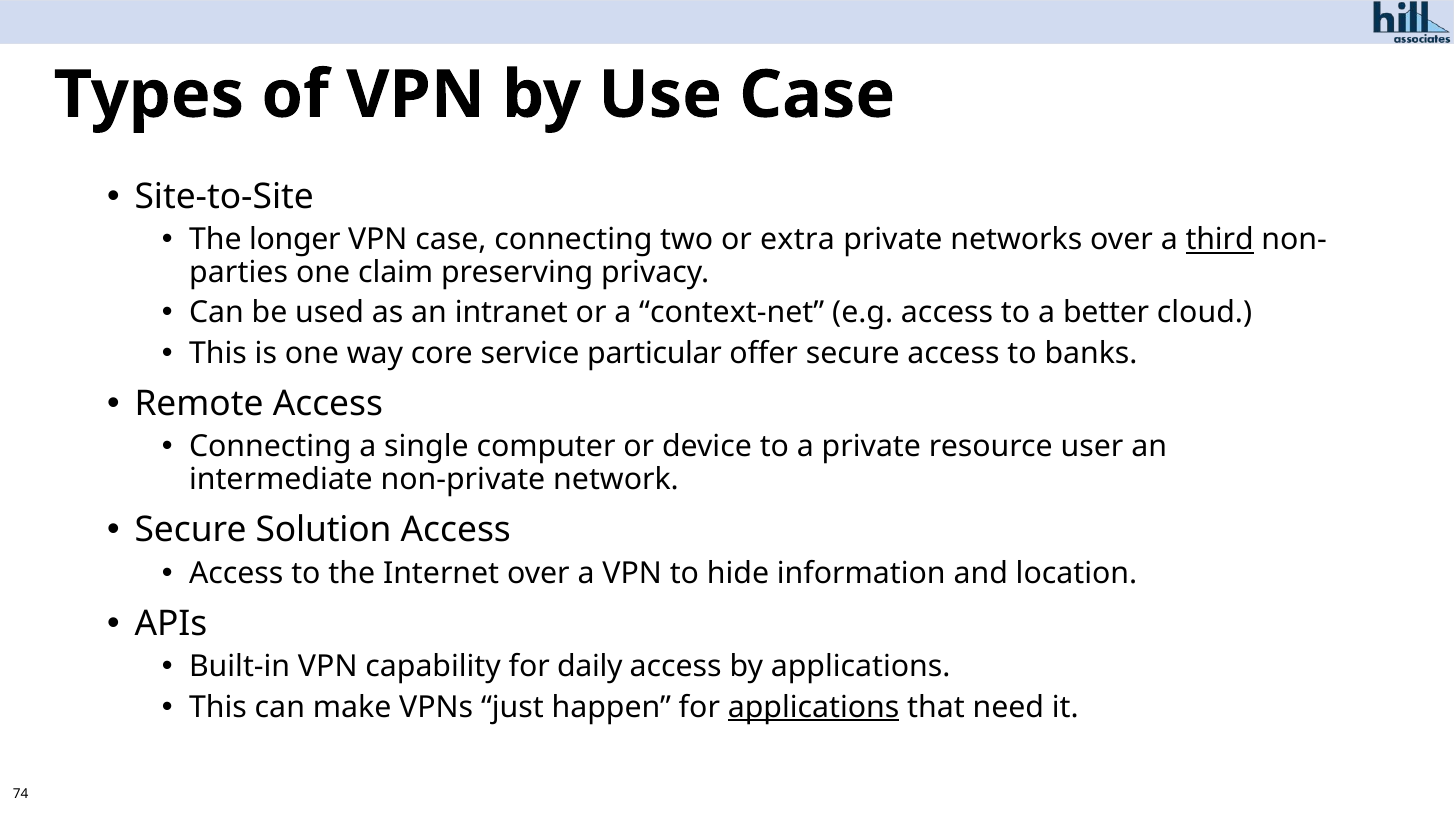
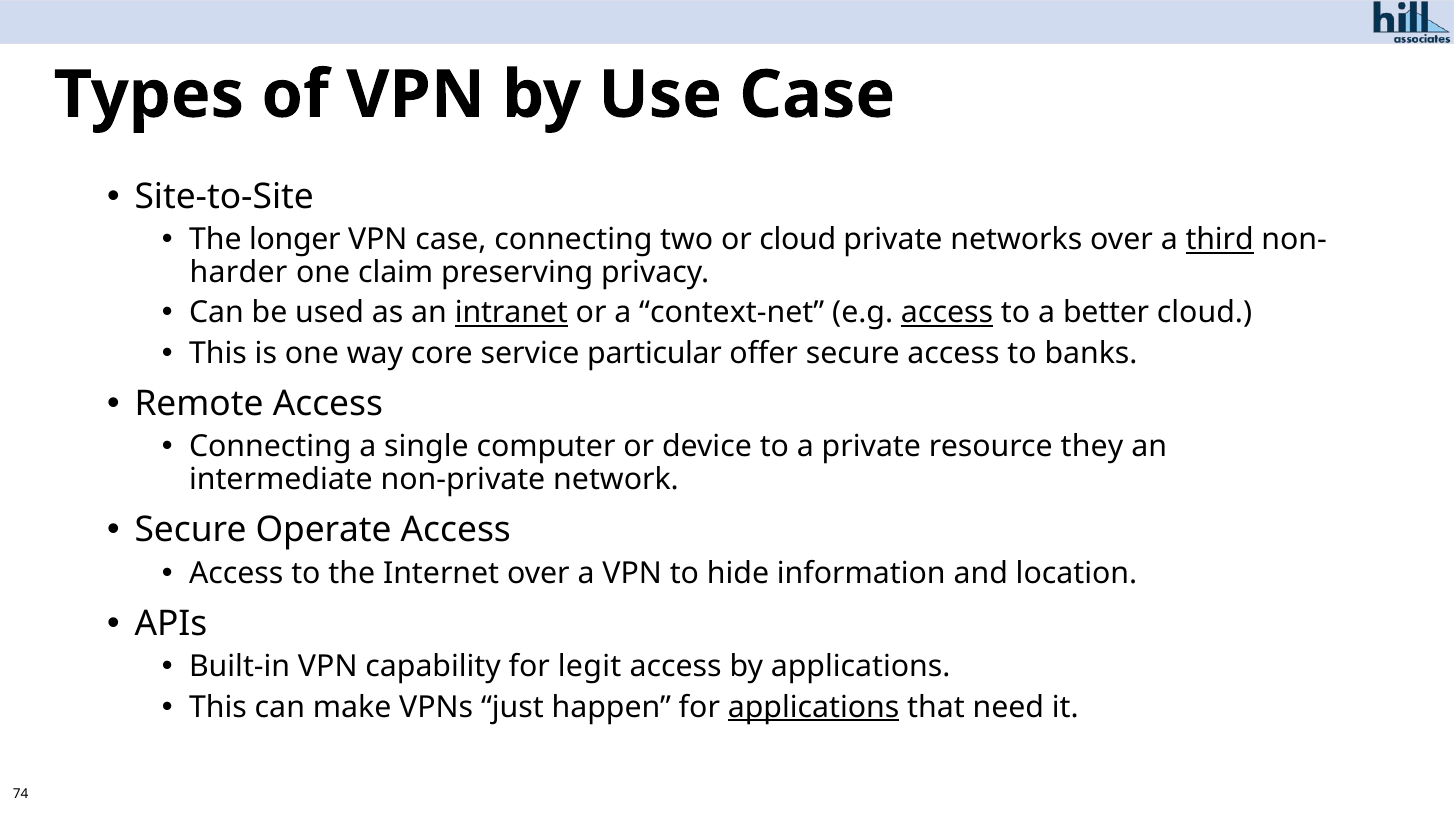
or extra: extra -> cloud
parties: parties -> harder
intranet underline: none -> present
access at (947, 313) underline: none -> present
user: user -> they
Solution: Solution -> Operate
daily: daily -> legit
